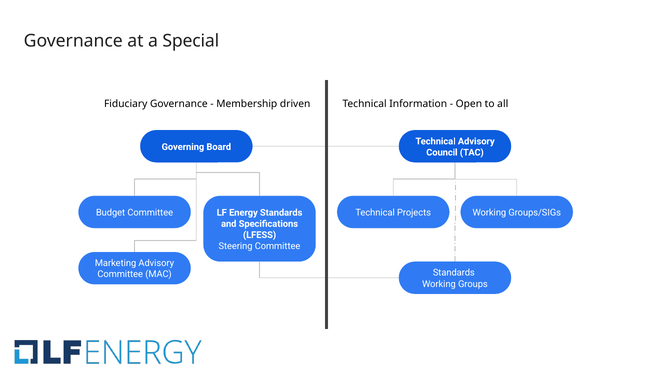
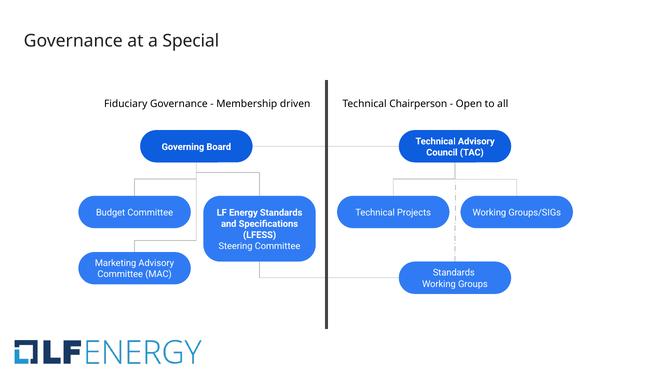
Information: Information -> Chairperson
